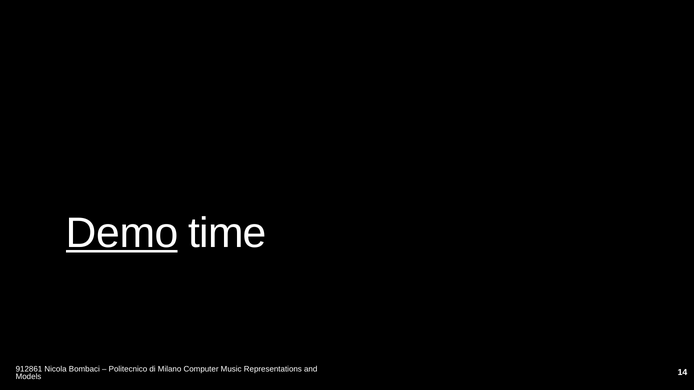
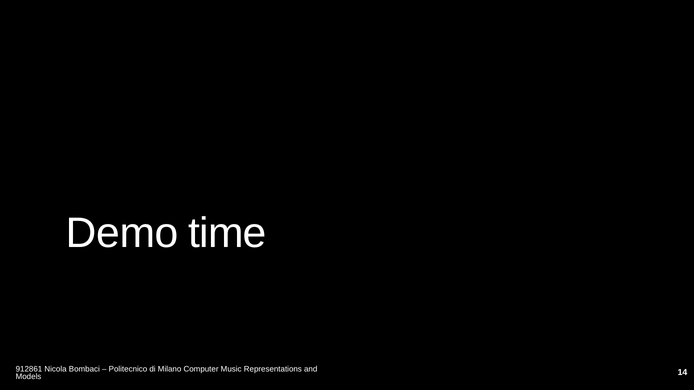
Demo underline: present -> none
